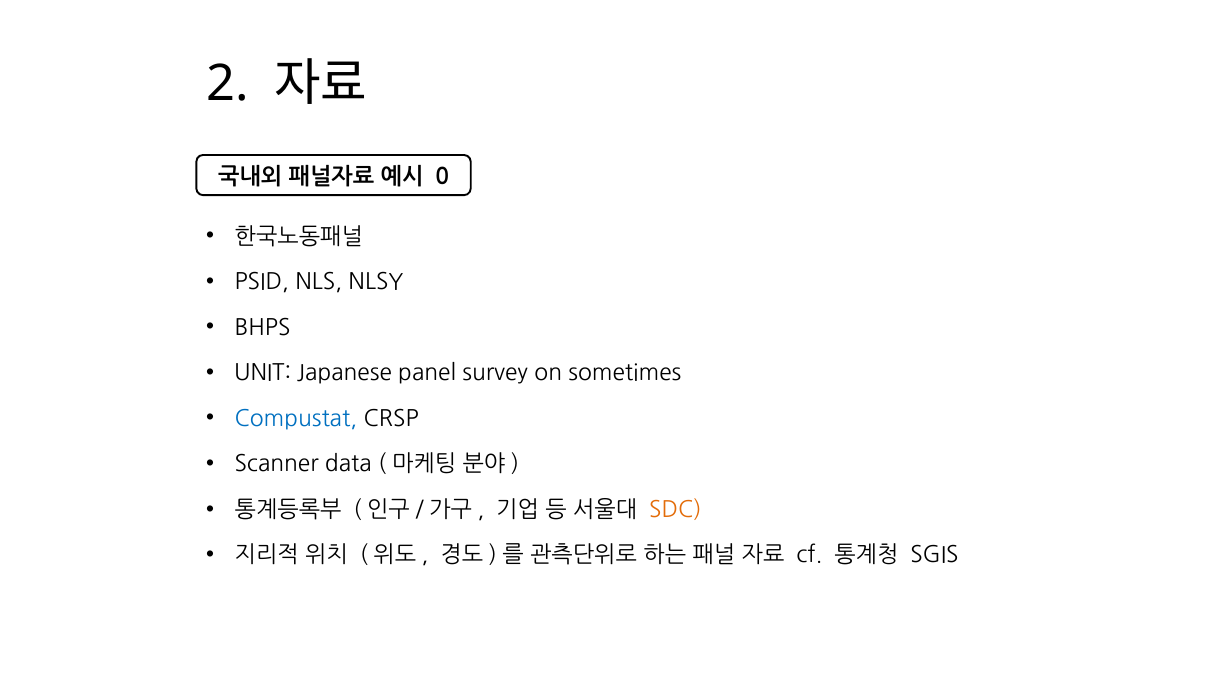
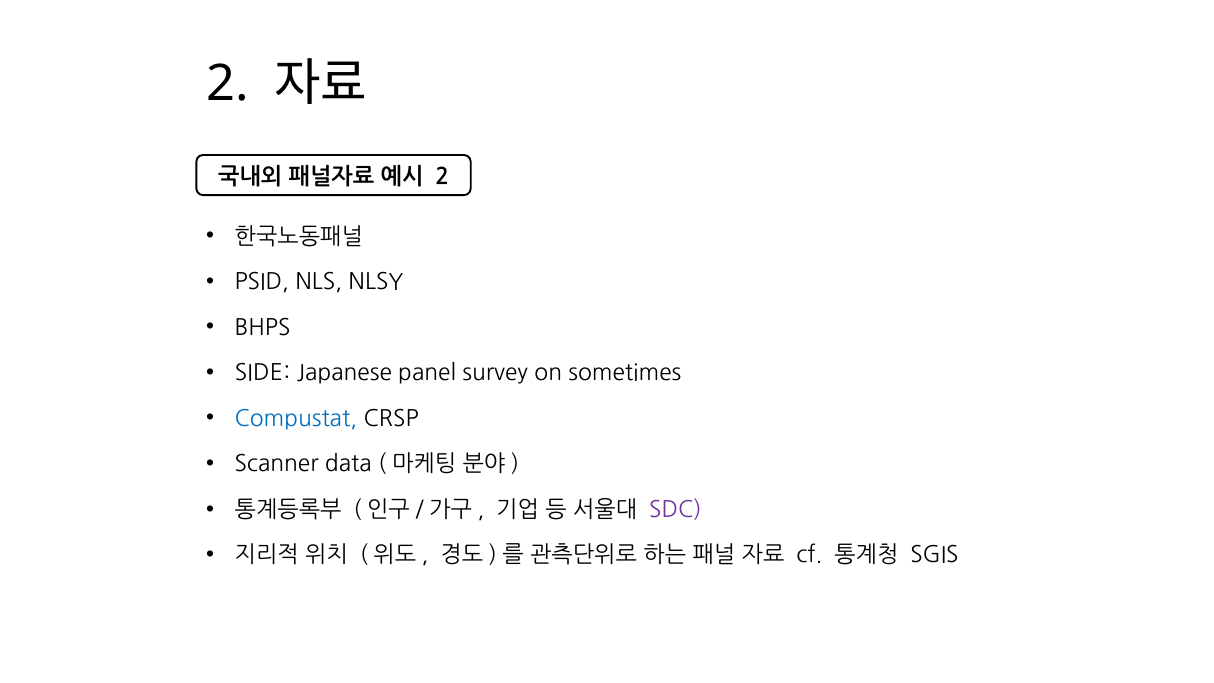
0 at (442, 177): 0 -> 2
UNIT: UNIT -> SIDE
SDC colour: orange -> purple
